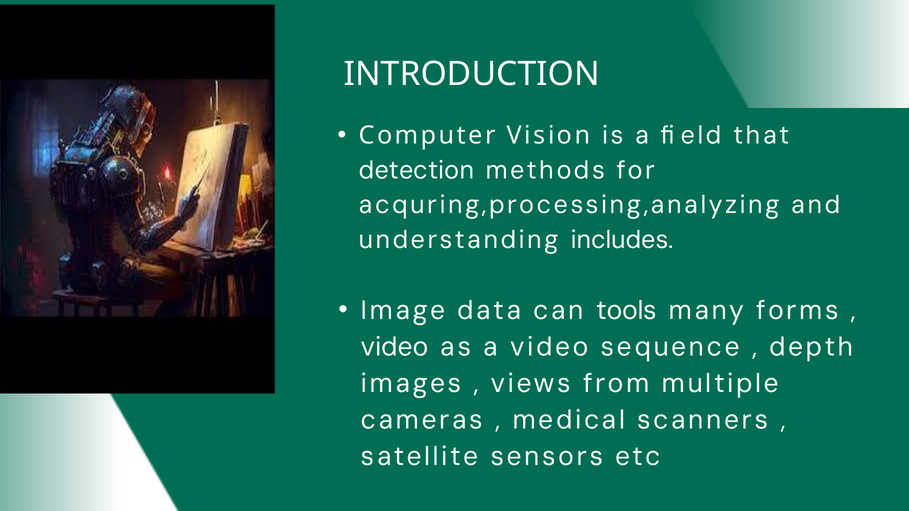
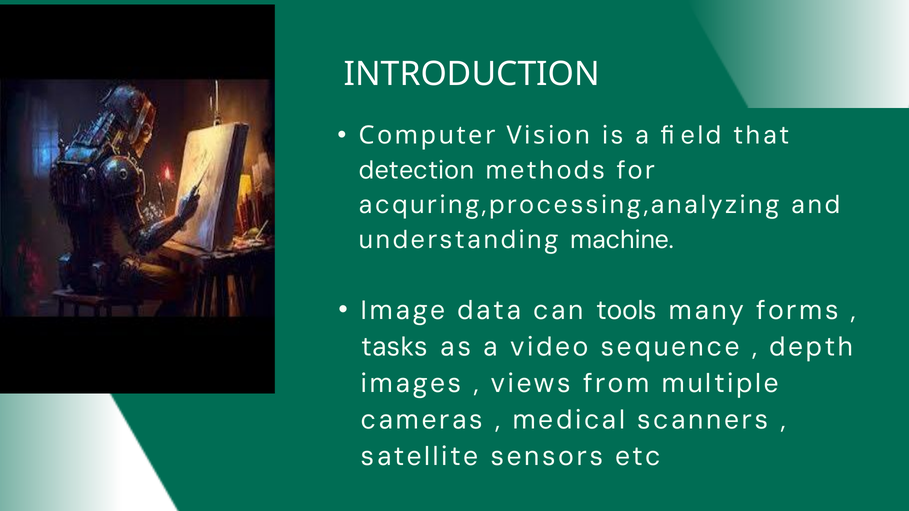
includes: includes -> machine
video at (395, 347): video -> tasks
